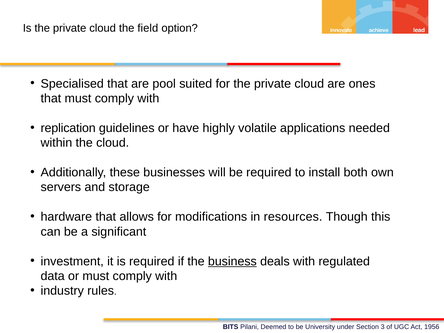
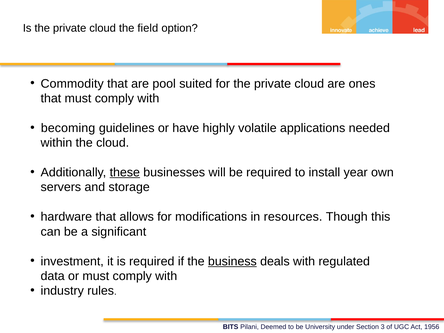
Specialised: Specialised -> Commodity
replication: replication -> becoming
these underline: none -> present
both: both -> year
